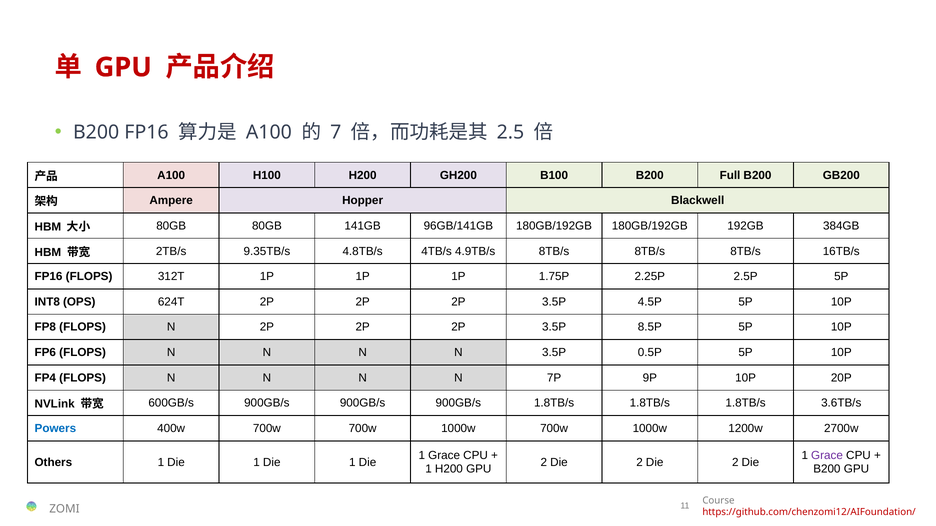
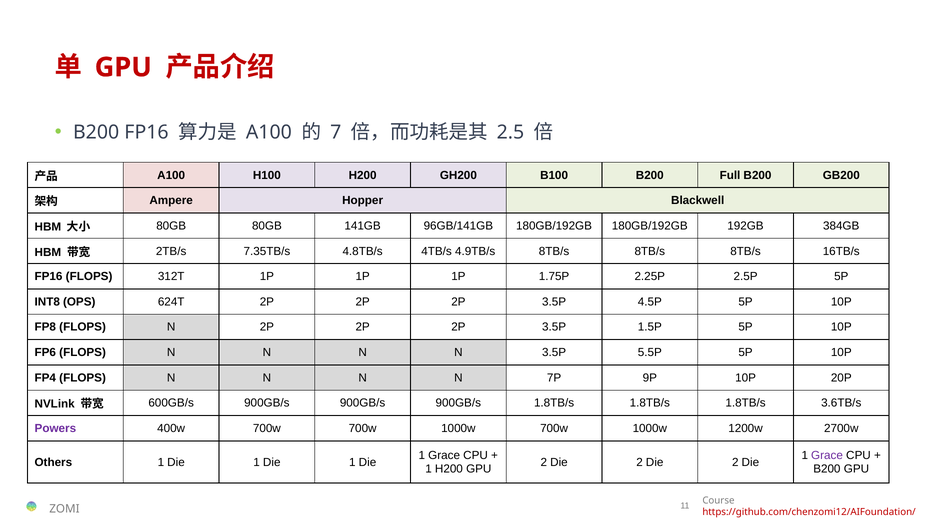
9.35TB/s: 9.35TB/s -> 7.35TB/s
8.5P: 8.5P -> 1.5P
0.5P: 0.5P -> 5.5P
Powers colour: blue -> purple
